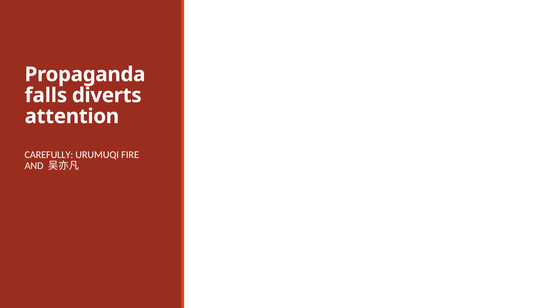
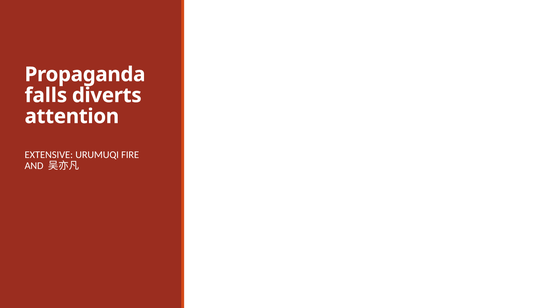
CAREFULLY: CAREFULLY -> EXTENSIVE
